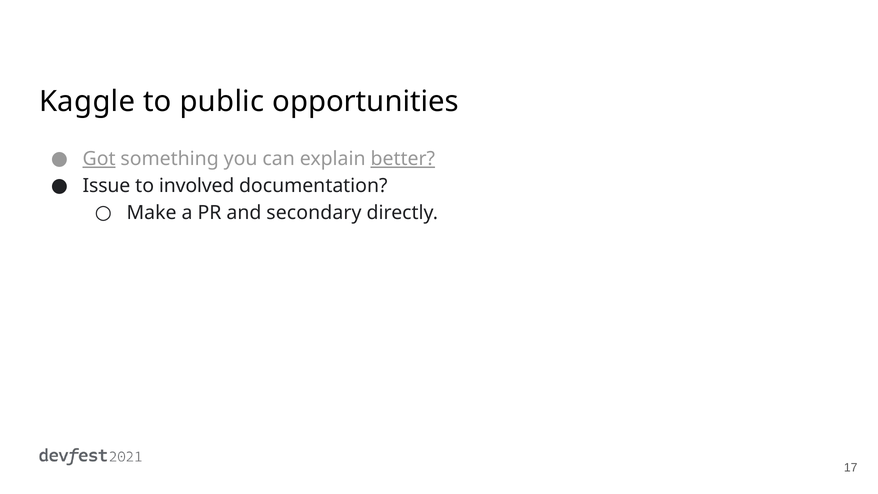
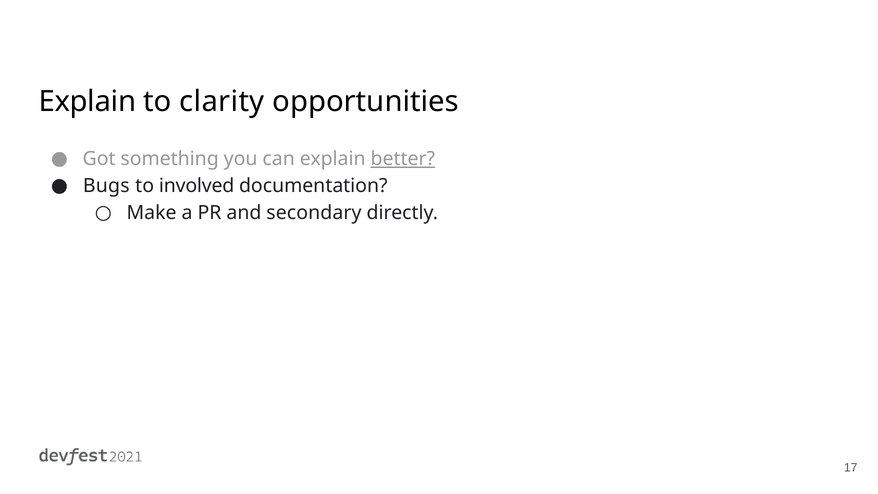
Kaggle at (87, 102): Kaggle -> Explain
public: public -> clarity
Got underline: present -> none
Issue: Issue -> Bugs
